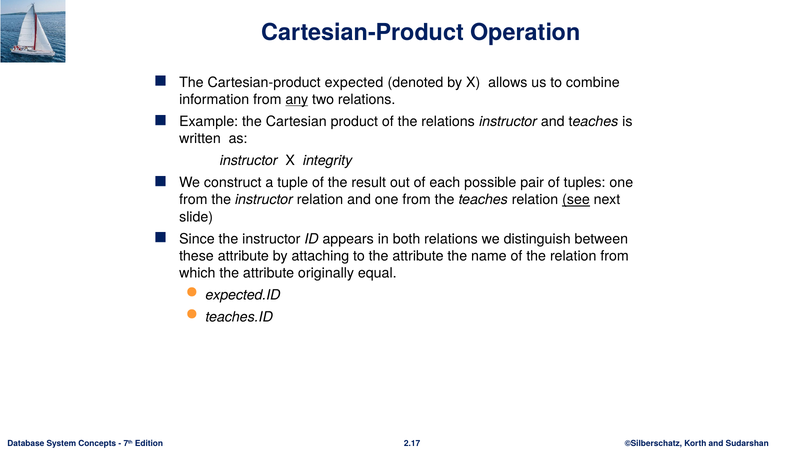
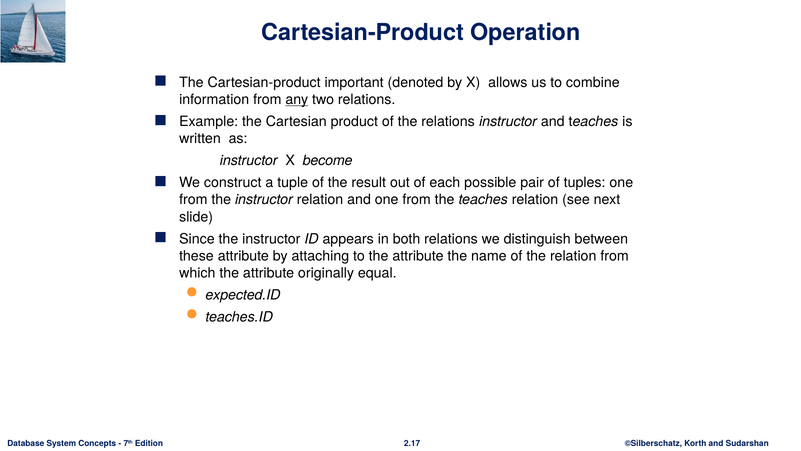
expected: expected -> important
integrity: integrity -> become
see underline: present -> none
